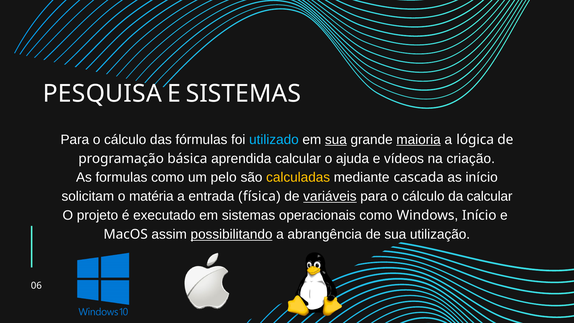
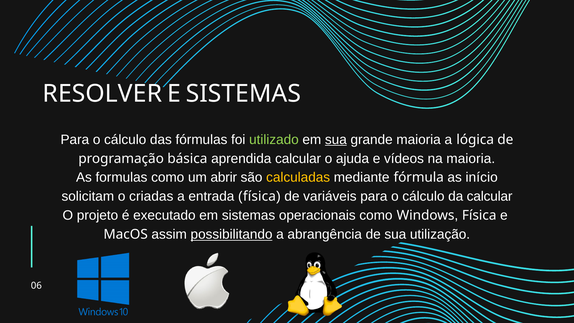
PESQUISA: PESQUISA -> RESOLVER
utilizado colour: light blue -> light green
maioria at (419, 140) underline: present -> none
na criação: criação -> maioria
pelo: pelo -> abrir
cascada: cascada -> fórmula
matéria: matéria -> criadas
variáveis underline: present -> none
Início at (479, 215): Início -> Física
